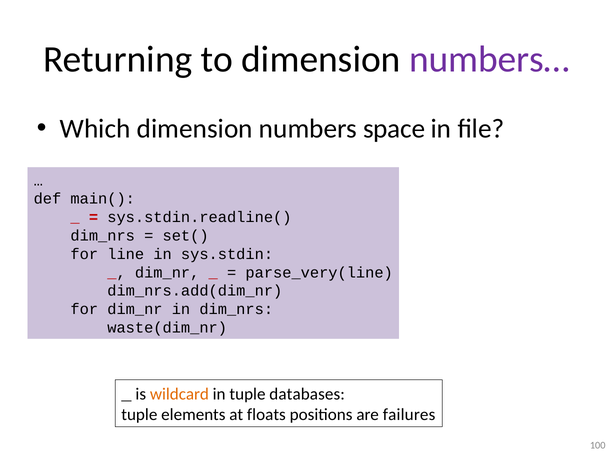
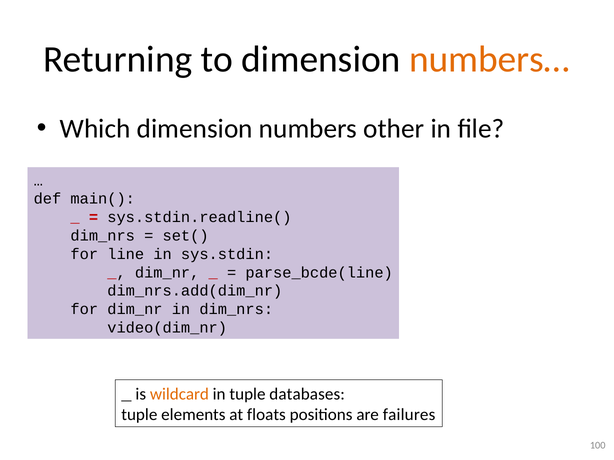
numbers… colour: purple -> orange
space: space -> other
parse_very(line: parse_very(line -> parse_bcde(line
waste(dim_nr: waste(dim_nr -> video(dim_nr
